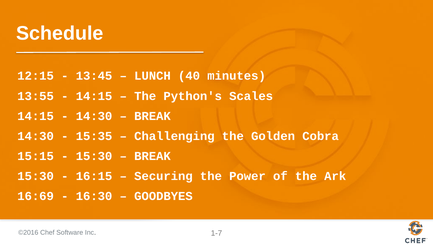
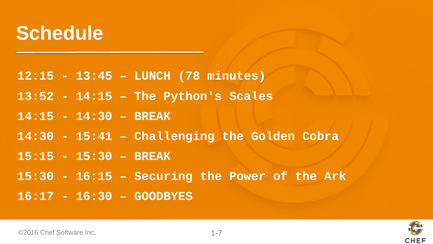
40: 40 -> 78
13:55: 13:55 -> 13:52
15:35: 15:35 -> 15:41
16:69: 16:69 -> 16:17
